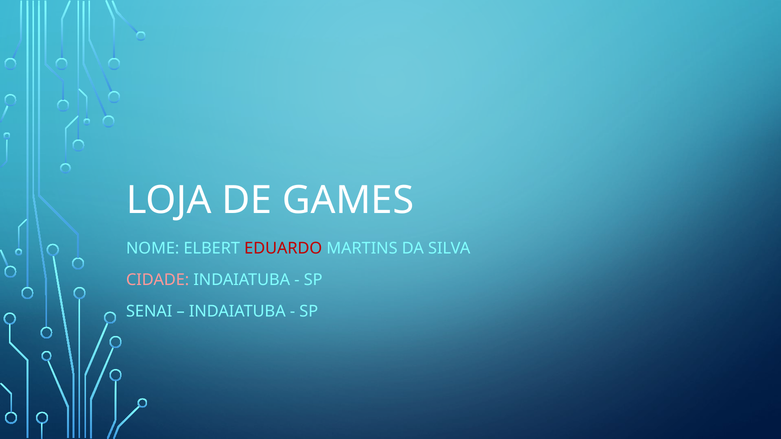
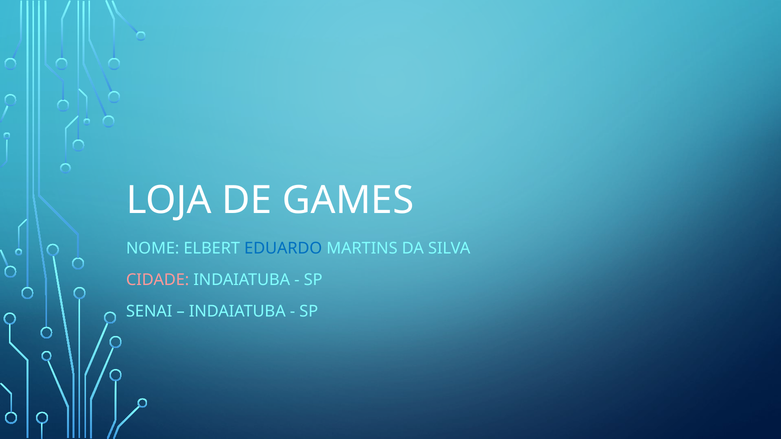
EDUARDO colour: red -> blue
